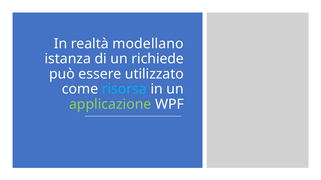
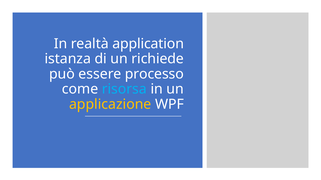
modellano: modellano -> application
utilizzato: utilizzato -> processo
applicazione colour: light green -> yellow
